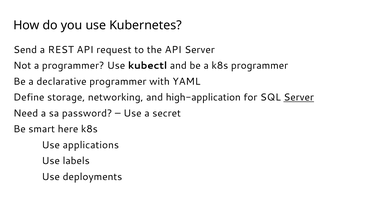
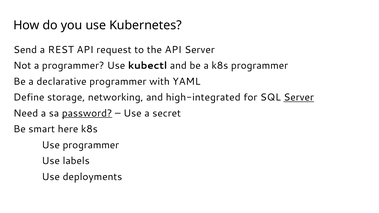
high-application: high-application -> high-integrated
password underline: none -> present
Use applications: applications -> programmer
